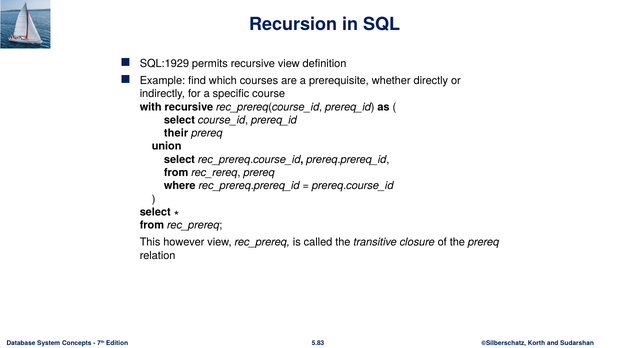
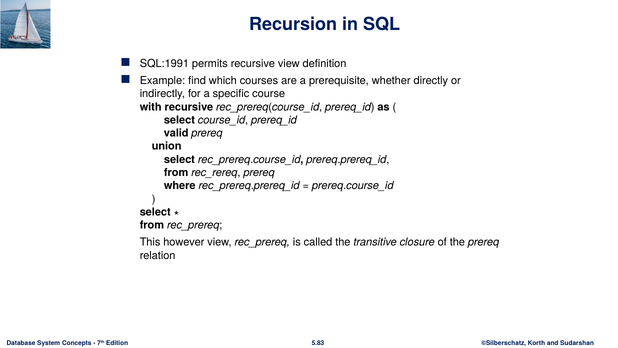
SQL:1929: SQL:1929 -> SQL:1991
their: their -> valid
